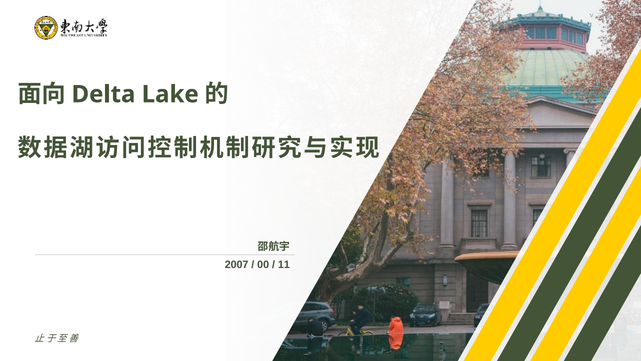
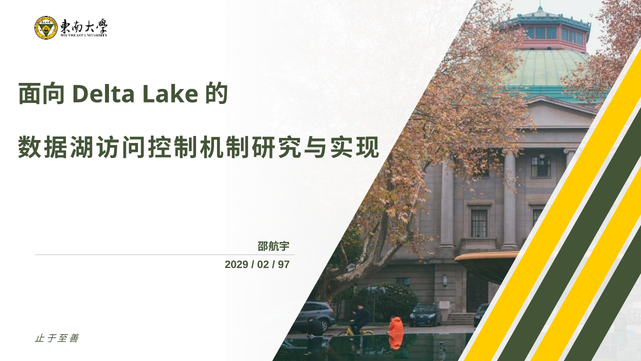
2007: 2007 -> 2029
00: 00 -> 02
11: 11 -> 97
